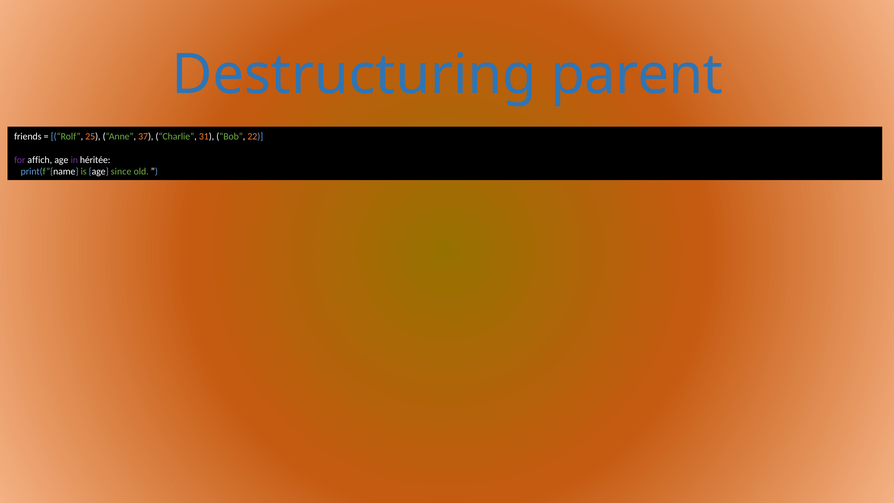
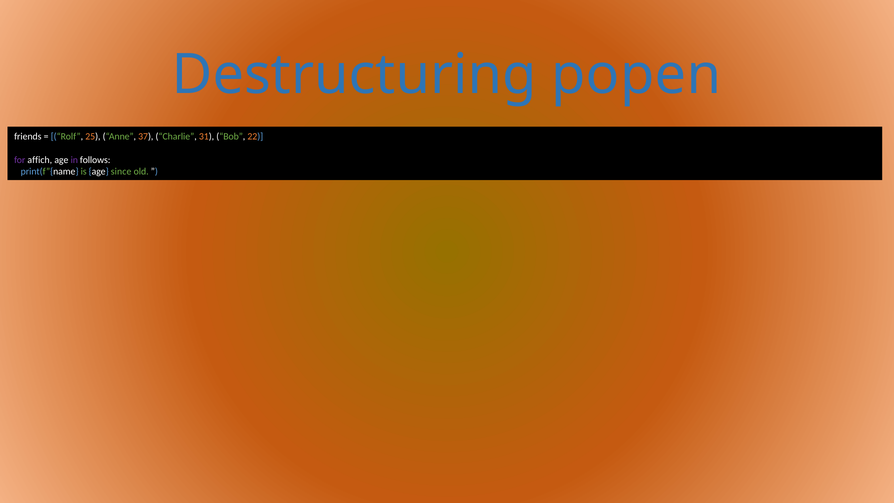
parent: parent -> popen
héritée: héritée -> follows
